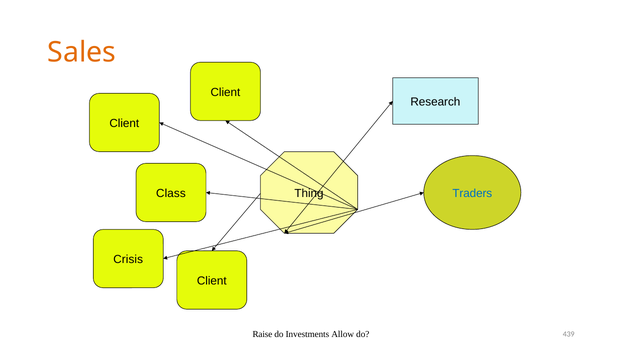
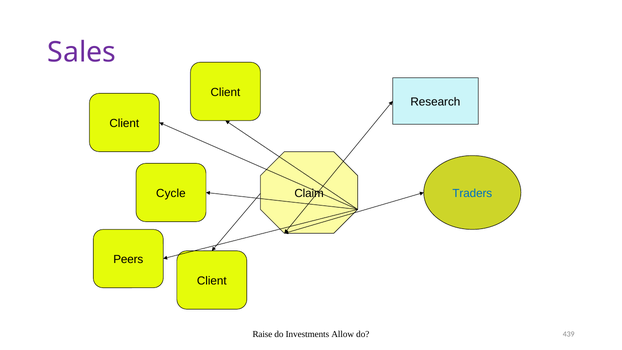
Sales colour: orange -> purple
Class: Class -> Cycle
Thing: Thing -> Claim
Crisis: Crisis -> Peers
